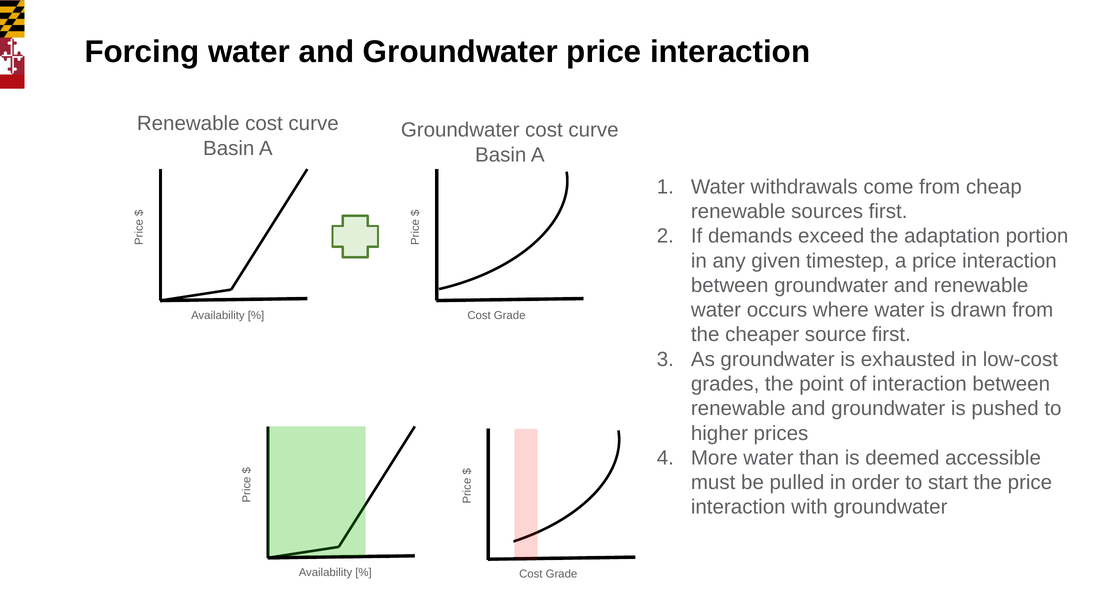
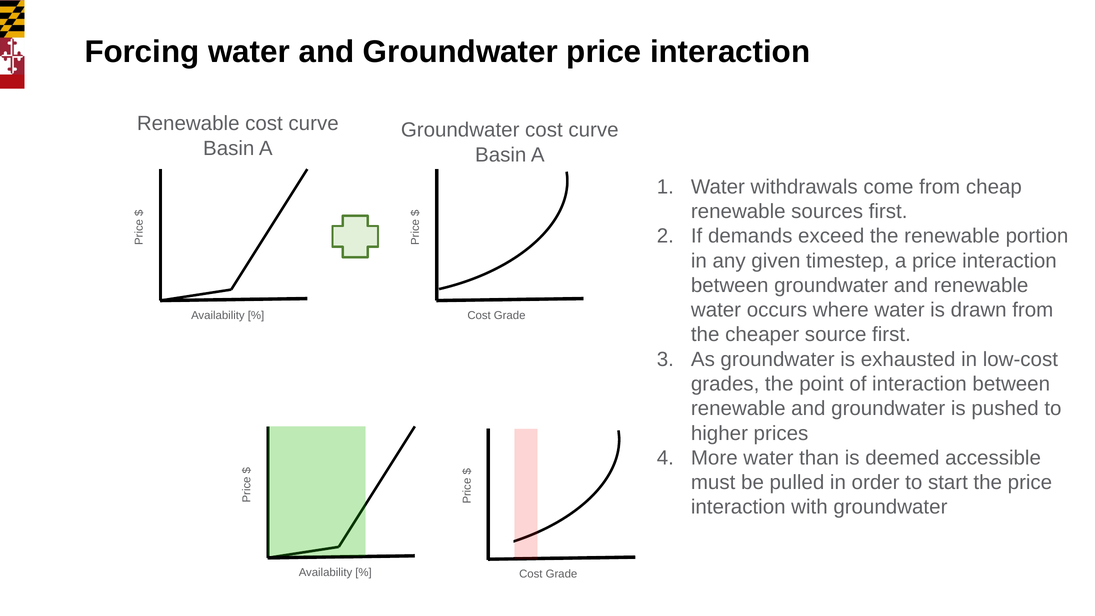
the adaptation: adaptation -> renewable
